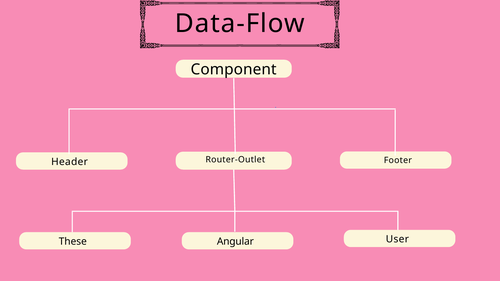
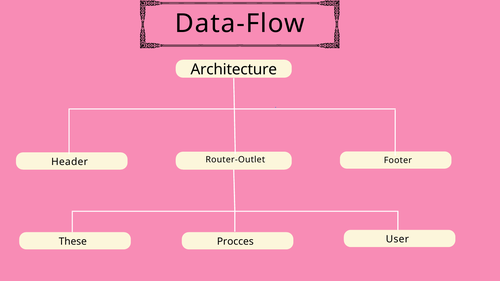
Component: Component -> Architecture
Angular: Angular -> Procces
